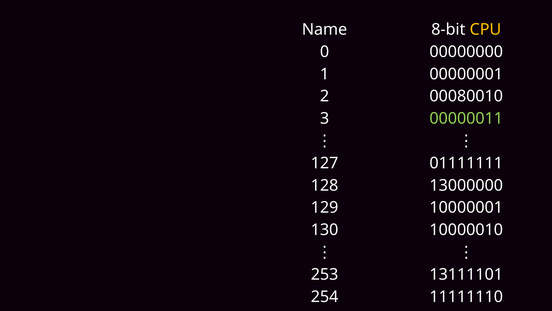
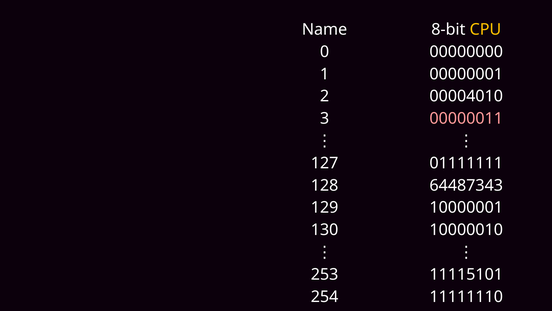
00080010: 00080010 -> 00004010
00000011 colour: light green -> pink
13000000: 13000000 -> 64487343
13111101: 13111101 -> 11115101
